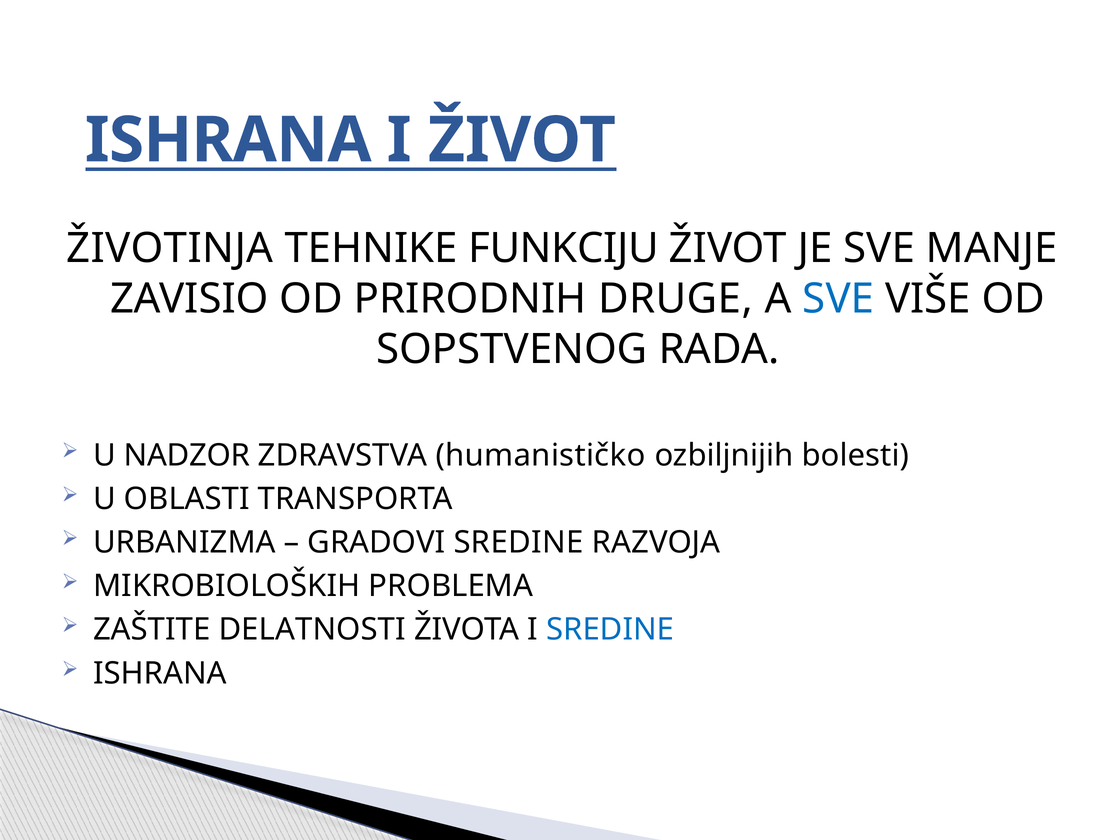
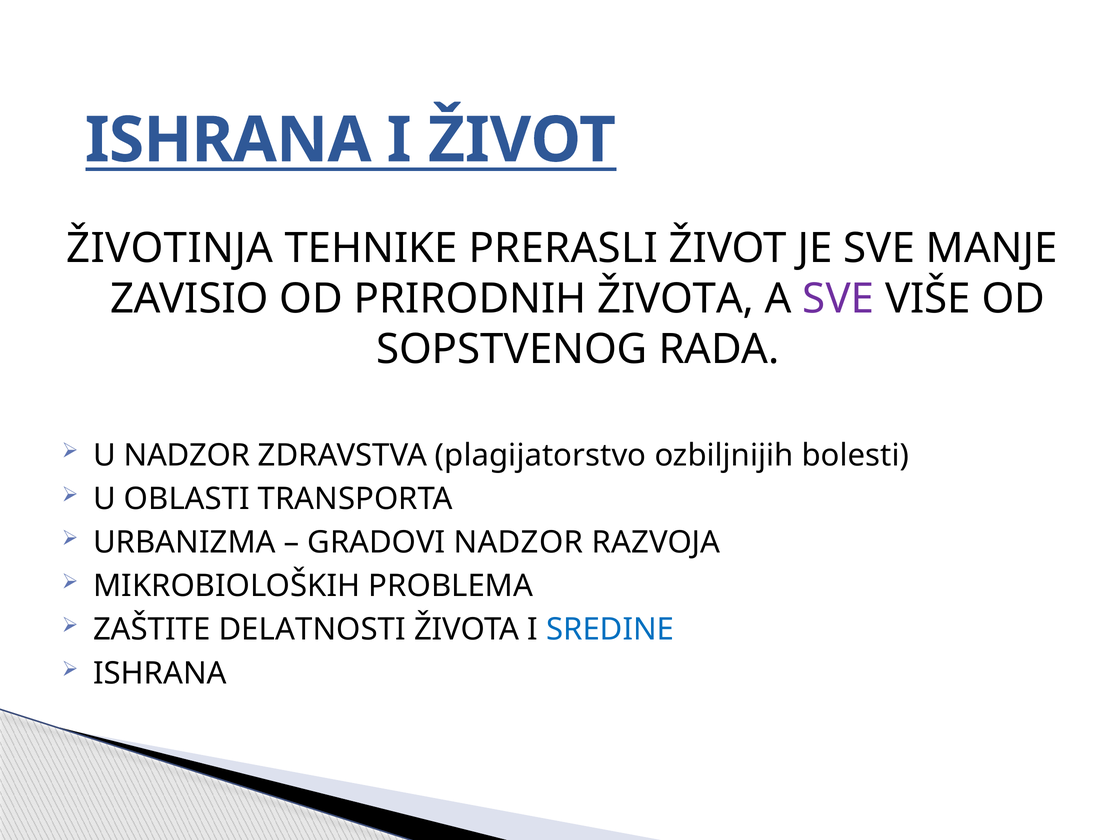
FUNKCIJU: FUNKCIJU -> PRERASLI
PRIRODNIH DRUGE: DRUGE -> ŽIVOTA
SVE at (838, 299) colour: blue -> purple
humanističko: humanističko -> plagijatorstvo
GRADOVI SREDINE: SREDINE -> NADZOR
